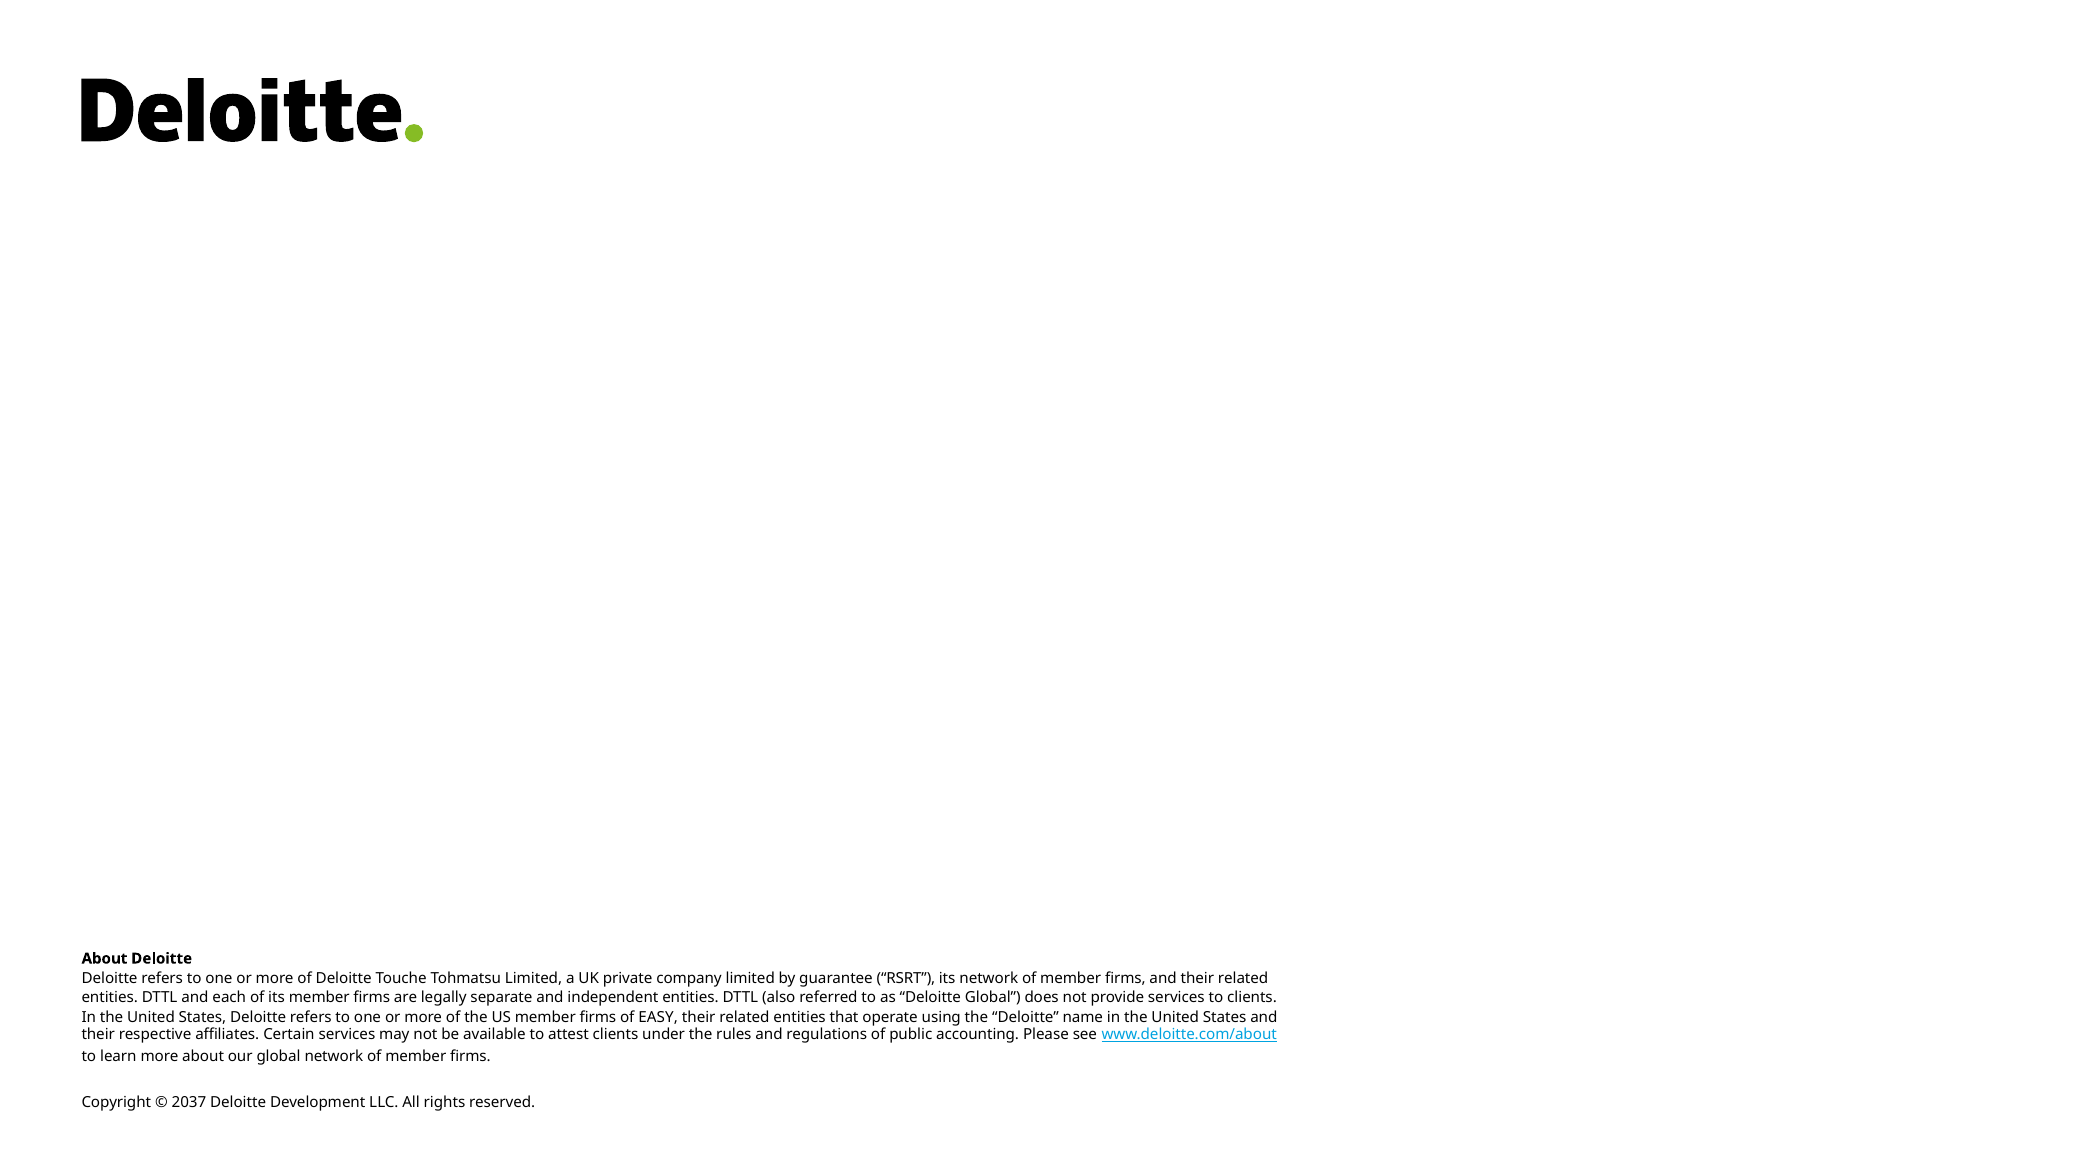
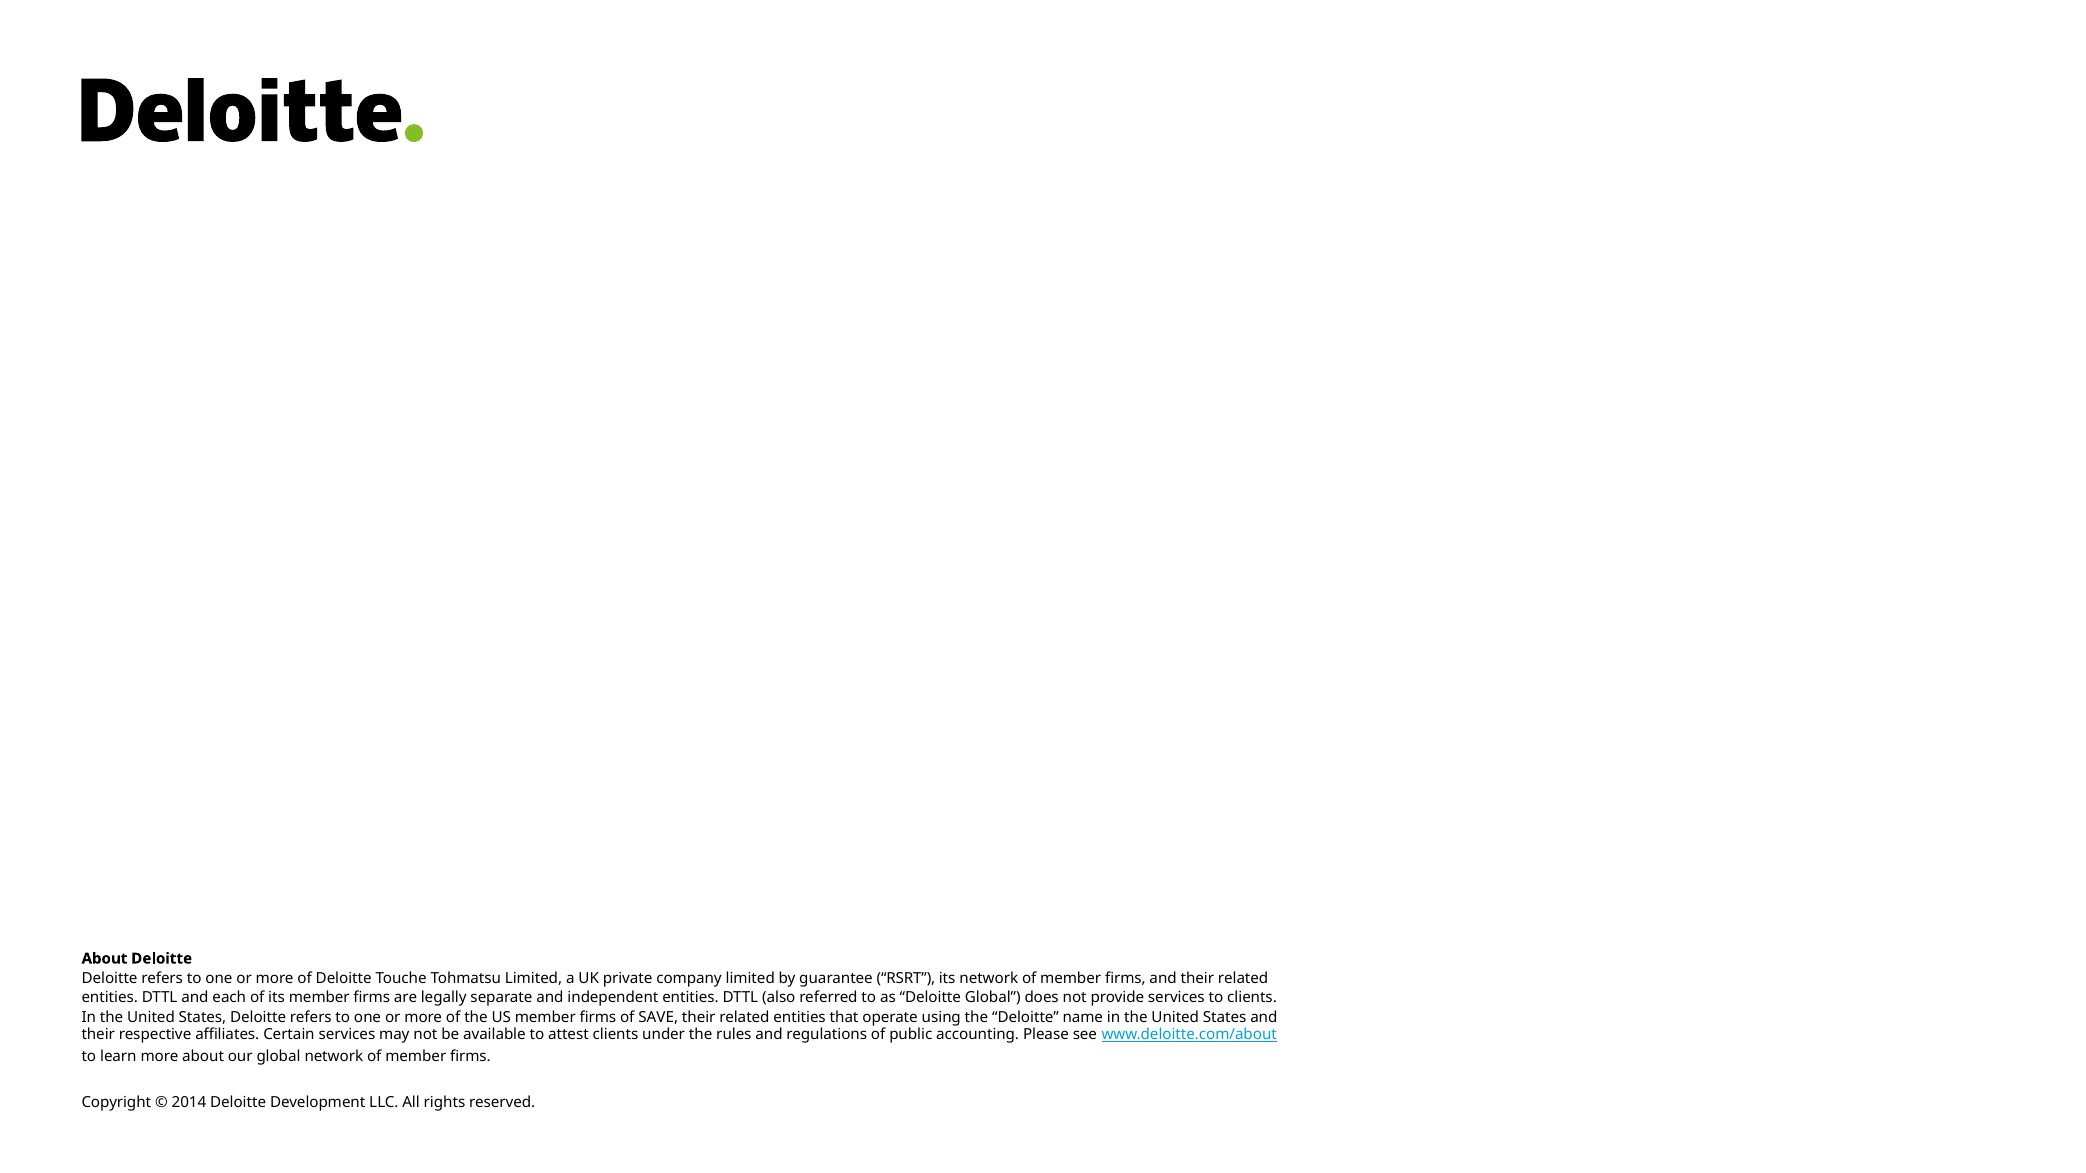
EASY: EASY -> SAVE
2037: 2037 -> 2014
